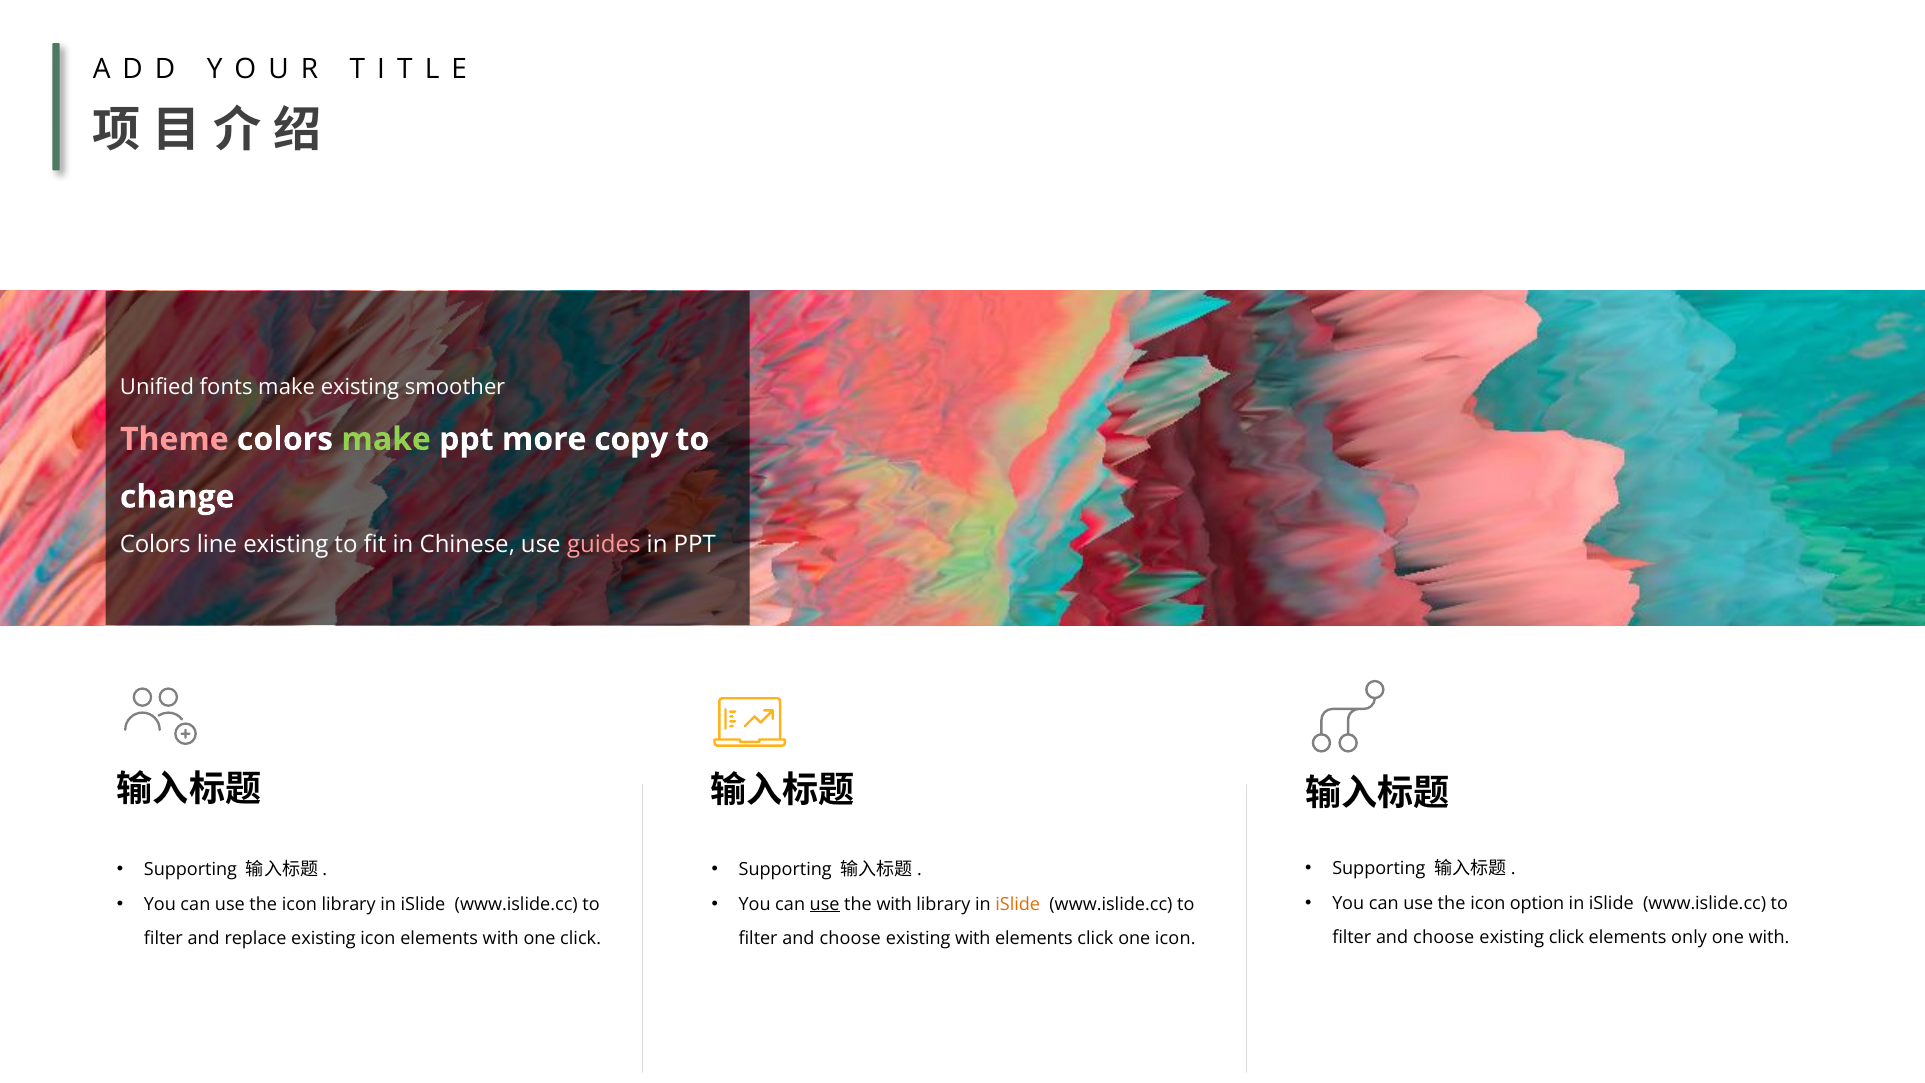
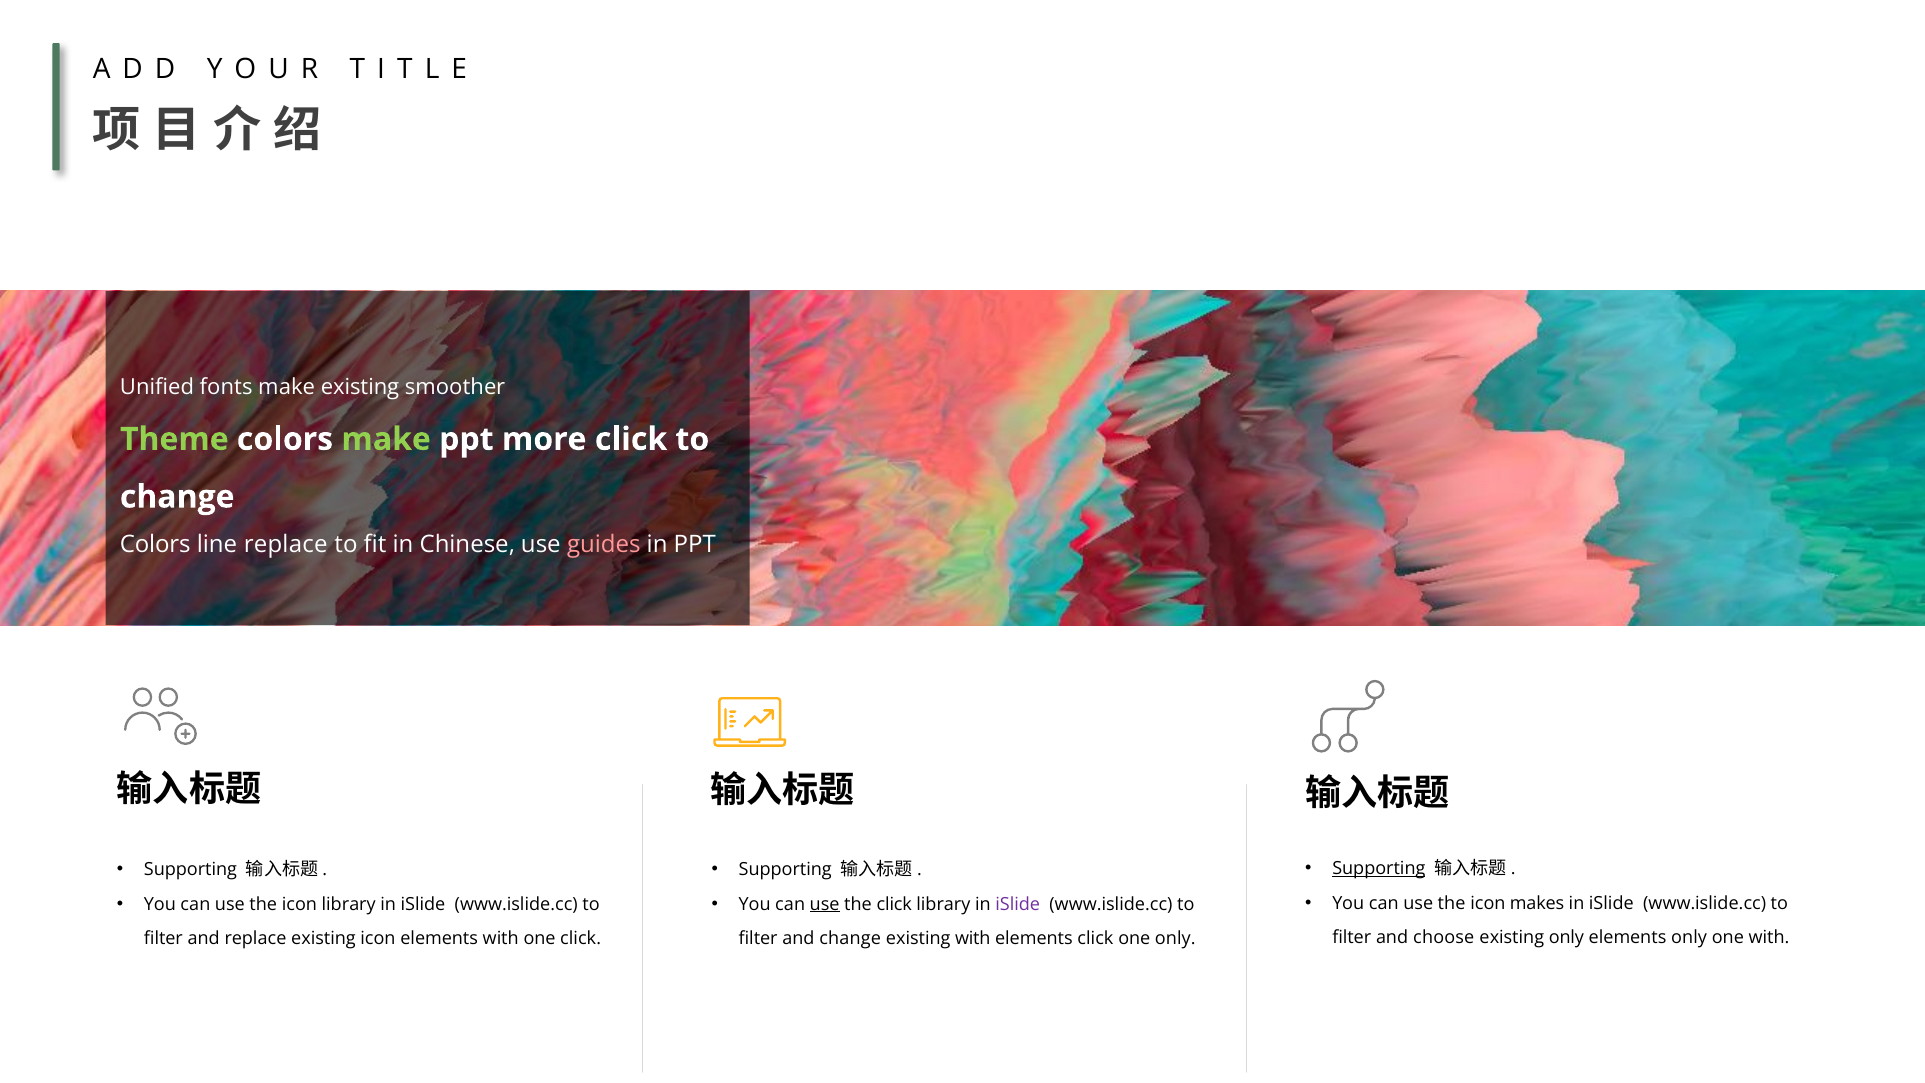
Theme colour: pink -> light green
more copy: copy -> click
line existing: existing -> replace
Supporting at (1379, 868) underline: none -> present
option: option -> makes
the with: with -> click
iSlide at (1018, 904) colour: orange -> purple
existing click: click -> only
choose at (850, 939): choose -> change
one icon: icon -> only
